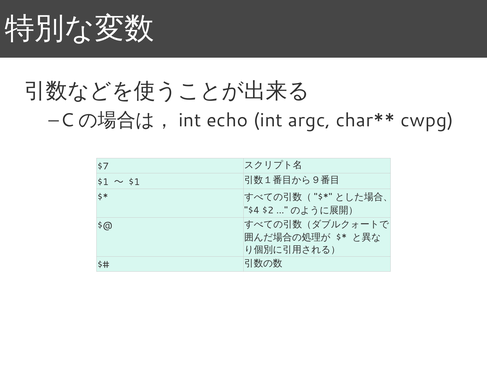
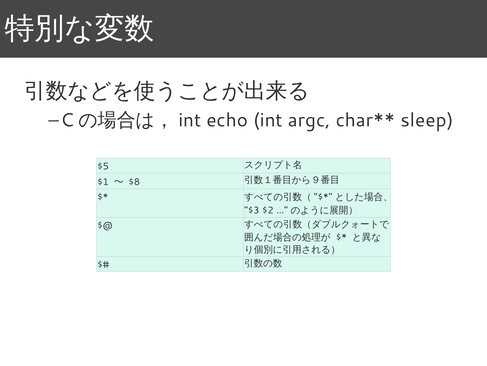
cwpg: cwpg -> sleep
$7: $7 -> $5
$1 at (134, 182): $1 -> $8
$4: $4 -> $3
